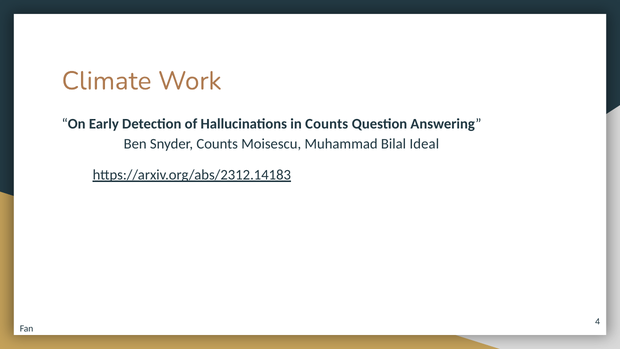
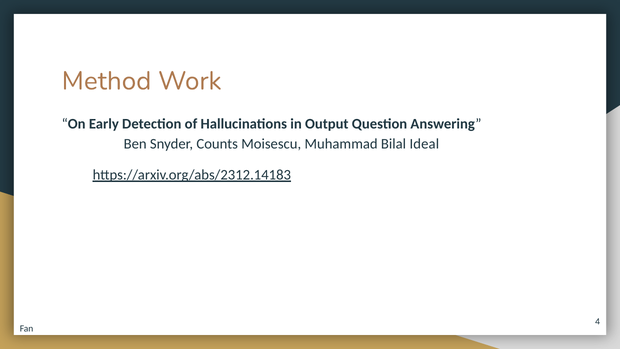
Climate: Climate -> Method
in Counts: Counts -> Output
